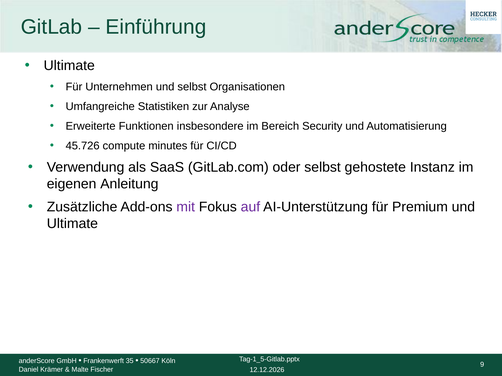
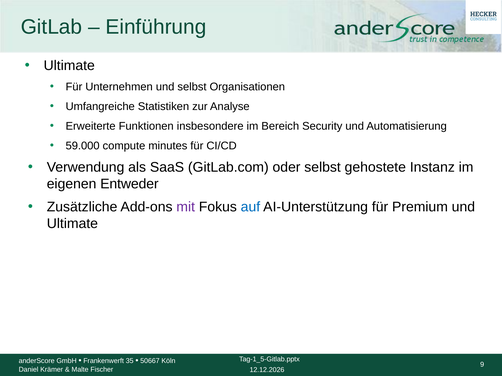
45.726: 45.726 -> 59.000
Anleitung: Anleitung -> Entweder
auf colour: purple -> blue
